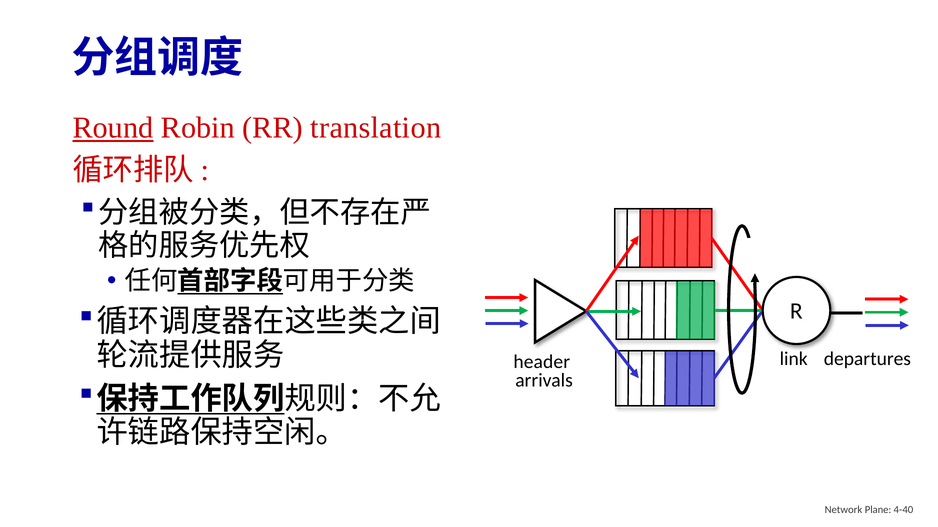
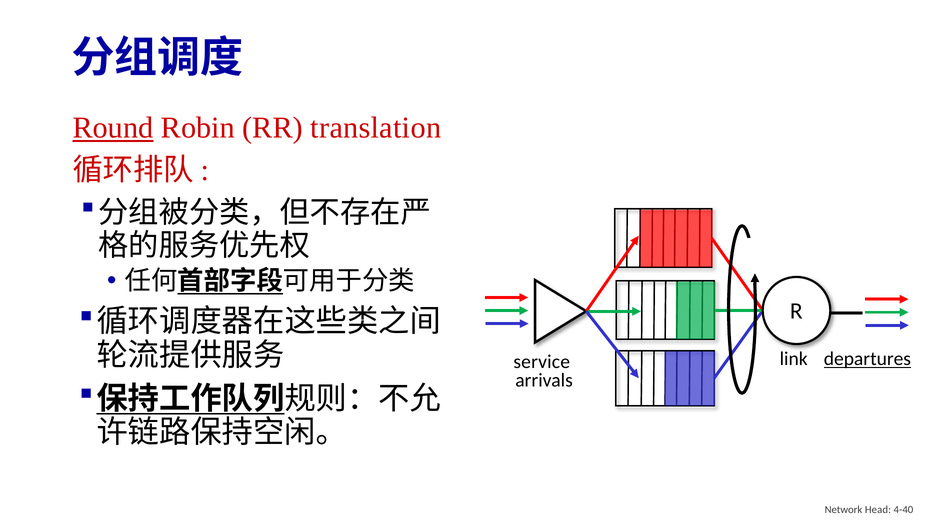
departures underline: none -> present
header: header -> service
Plane: Plane -> Head
